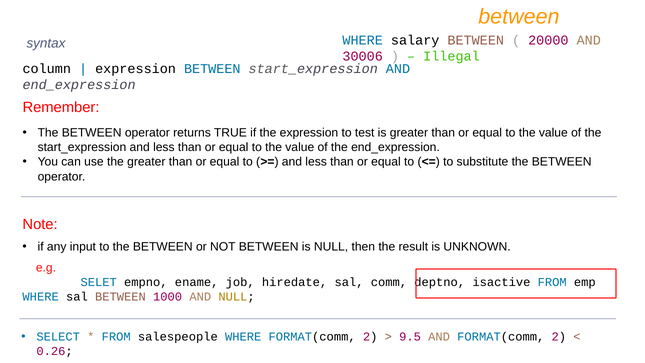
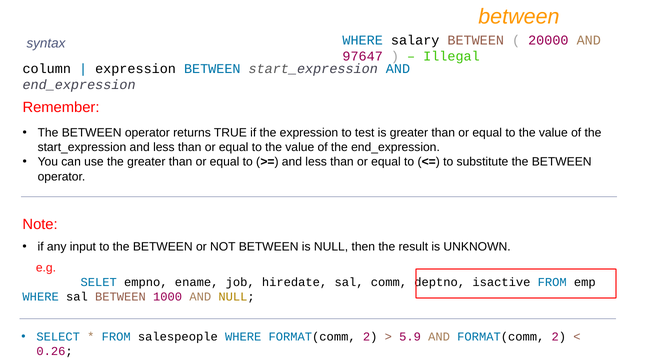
30006: 30006 -> 97647
9.5: 9.5 -> 5.9
